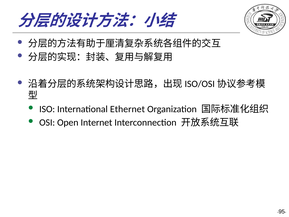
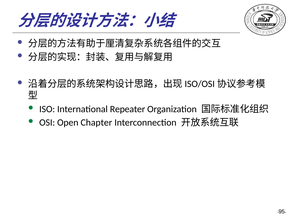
Ethernet: Ethernet -> Repeater
Internet: Internet -> Chapter
